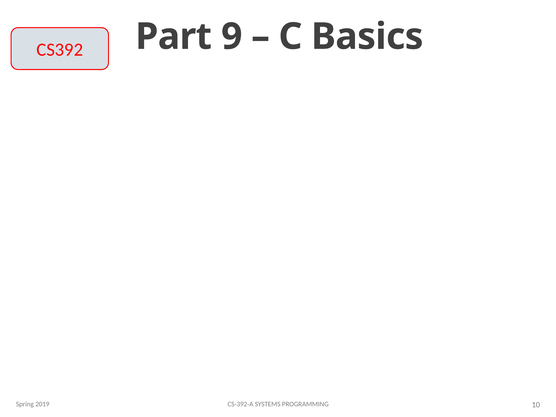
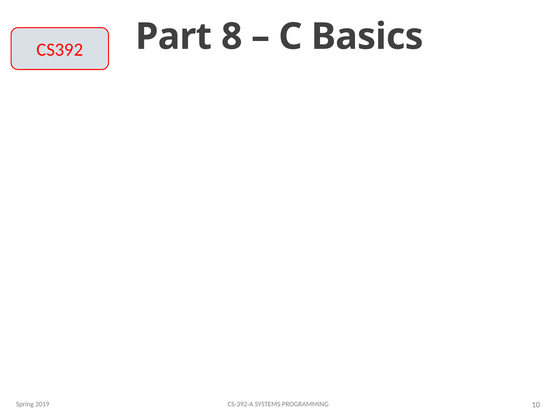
9: 9 -> 8
